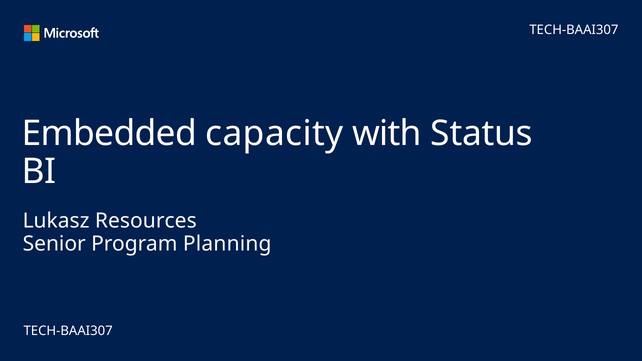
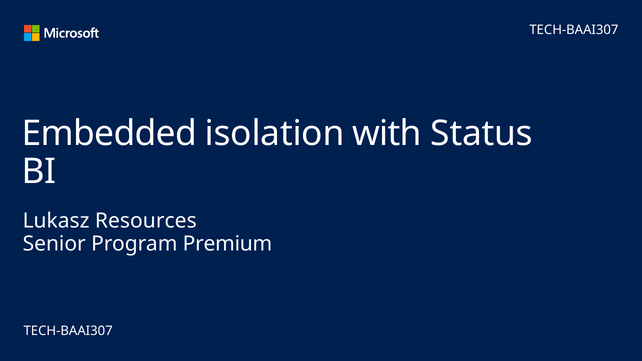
capacity: capacity -> isolation
Planning: Planning -> Premium
